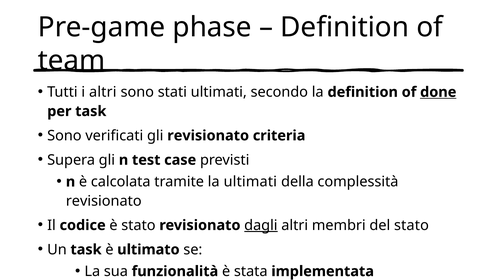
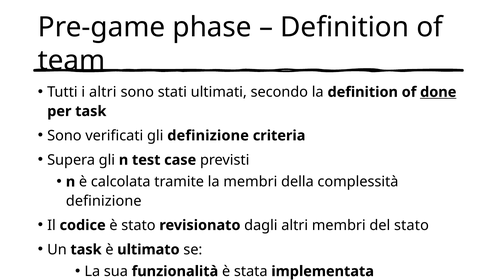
gli revisionato: revisionato -> definizione
la ultimati: ultimati -> membri
revisionato at (104, 201): revisionato -> definizione
dagli underline: present -> none
